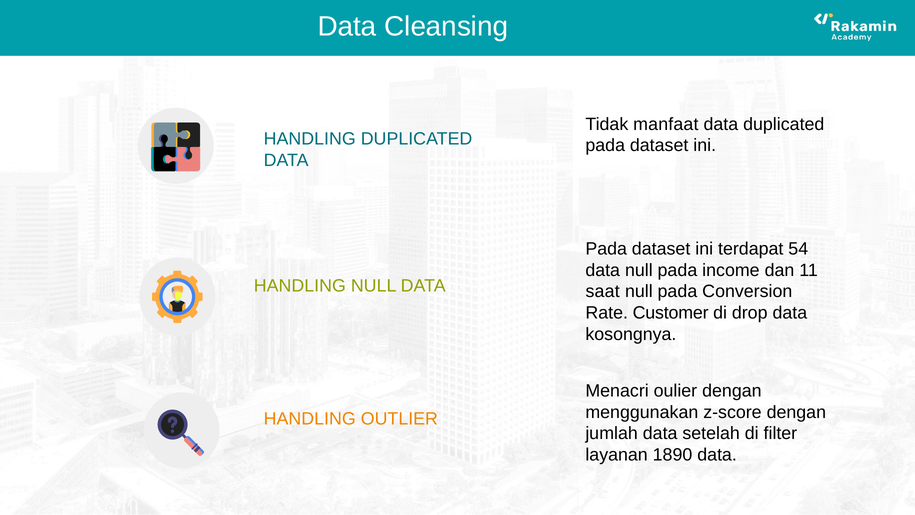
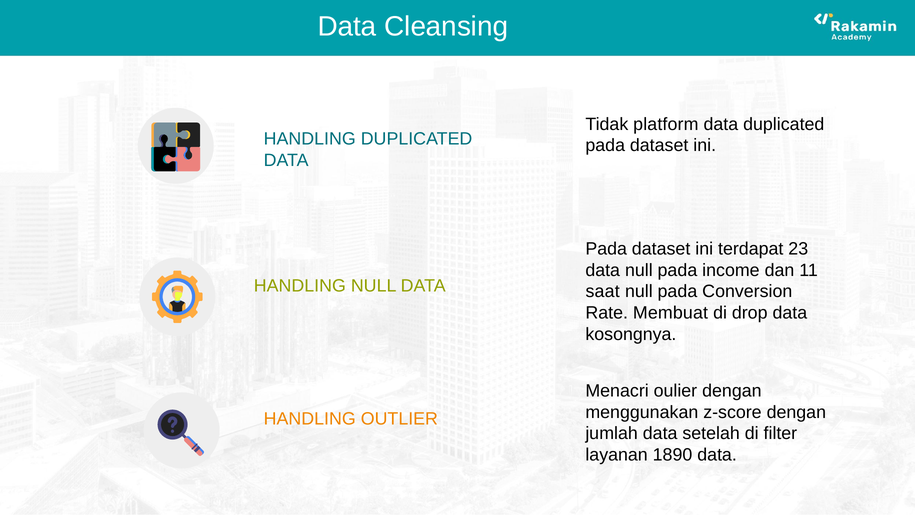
manfaat: manfaat -> platform
54: 54 -> 23
Customer: Customer -> Membuat
